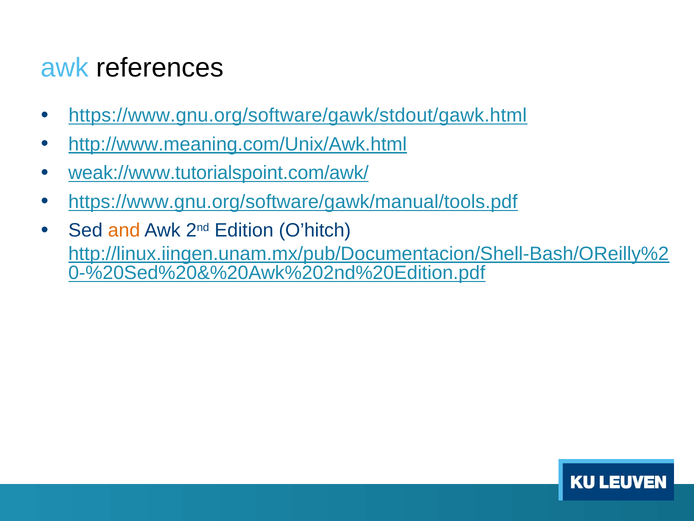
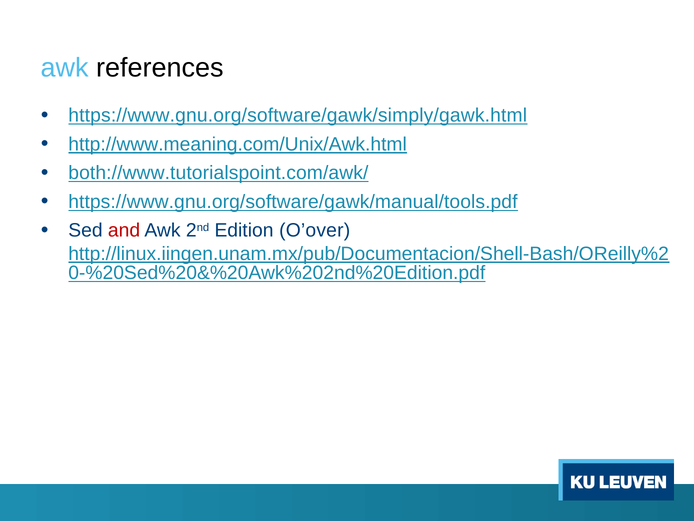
https://www.gnu.org/software/gawk/stdout/gawk.html: https://www.gnu.org/software/gawk/stdout/gawk.html -> https://www.gnu.org/software/gawk/simply/gawk.html
weak://www.tutorialspoint.com/awk/: weak://www.tutorialspoint.com/awk/ -> both://www.tutorialspoint.com/awk/
and colour: orange -> red
O’hitch: O’hitch -> O’over
